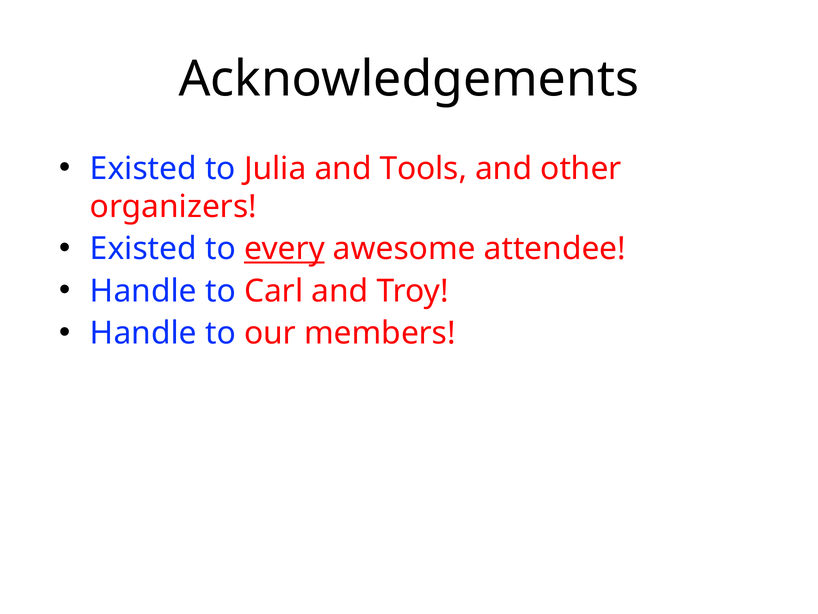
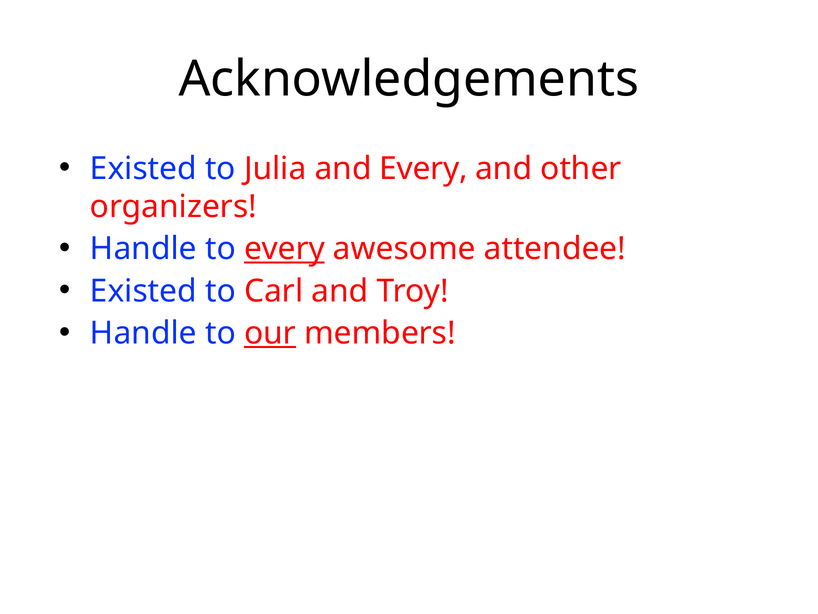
and Tools: Tools -> Every
Existed at (143, 249): Existed -> Handle
Handle at (143, 291): Handle -> Existed
our underline: none -> present
